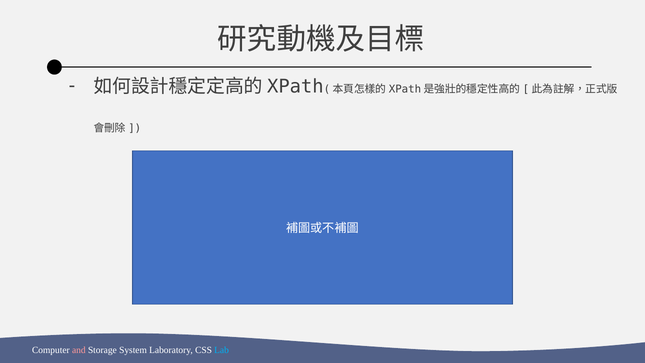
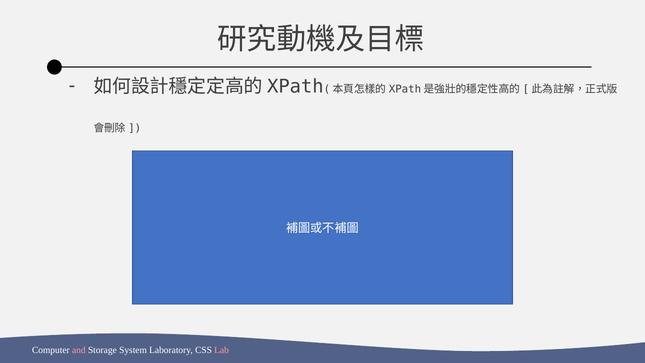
Lab colour: light blue -> pink
